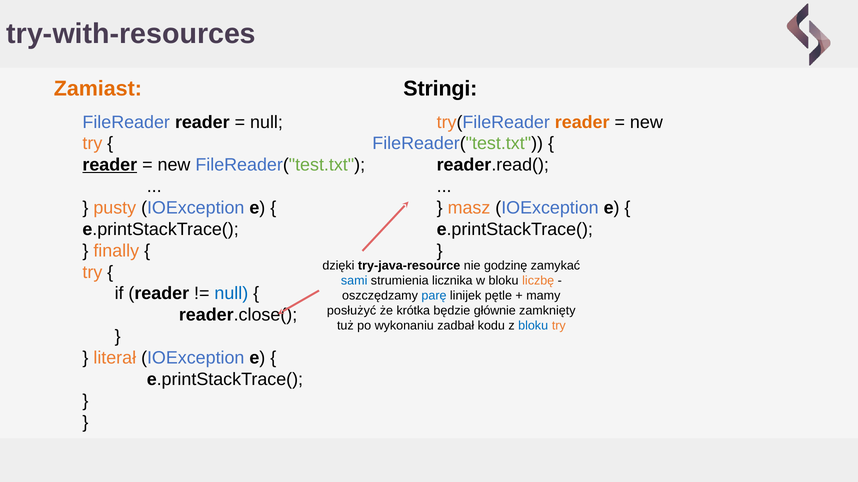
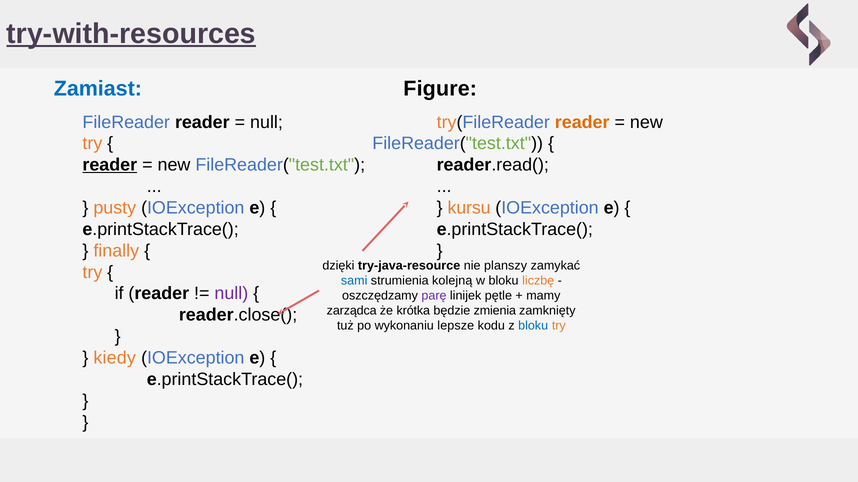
try-with-resources underline: none -> present
Zamiast colour: orange -> blue
Stringi: Stringi -> Figure
masz: masz -> kursu
godzinę: godzinę -> planszy
licznika: licznika -> kolejną
null at (231, 294) colour: blue -> purple
parę colour: blue -> purple
posłużyć: posłużyć -> zarządca
głównie: głównie -> zmienia
zadbał: zadbał -> lepsze
literał: literał -> kiedy
